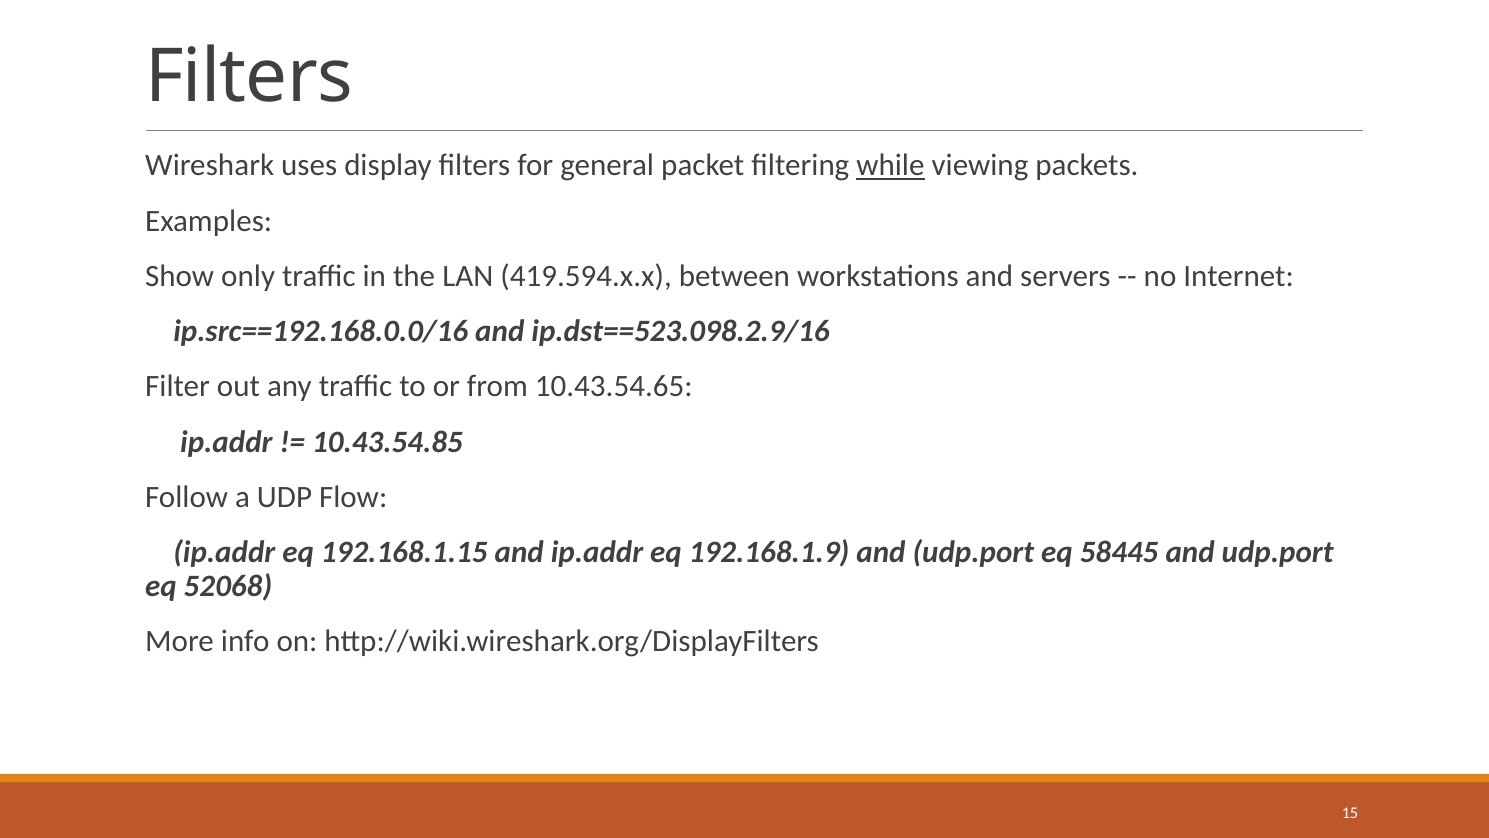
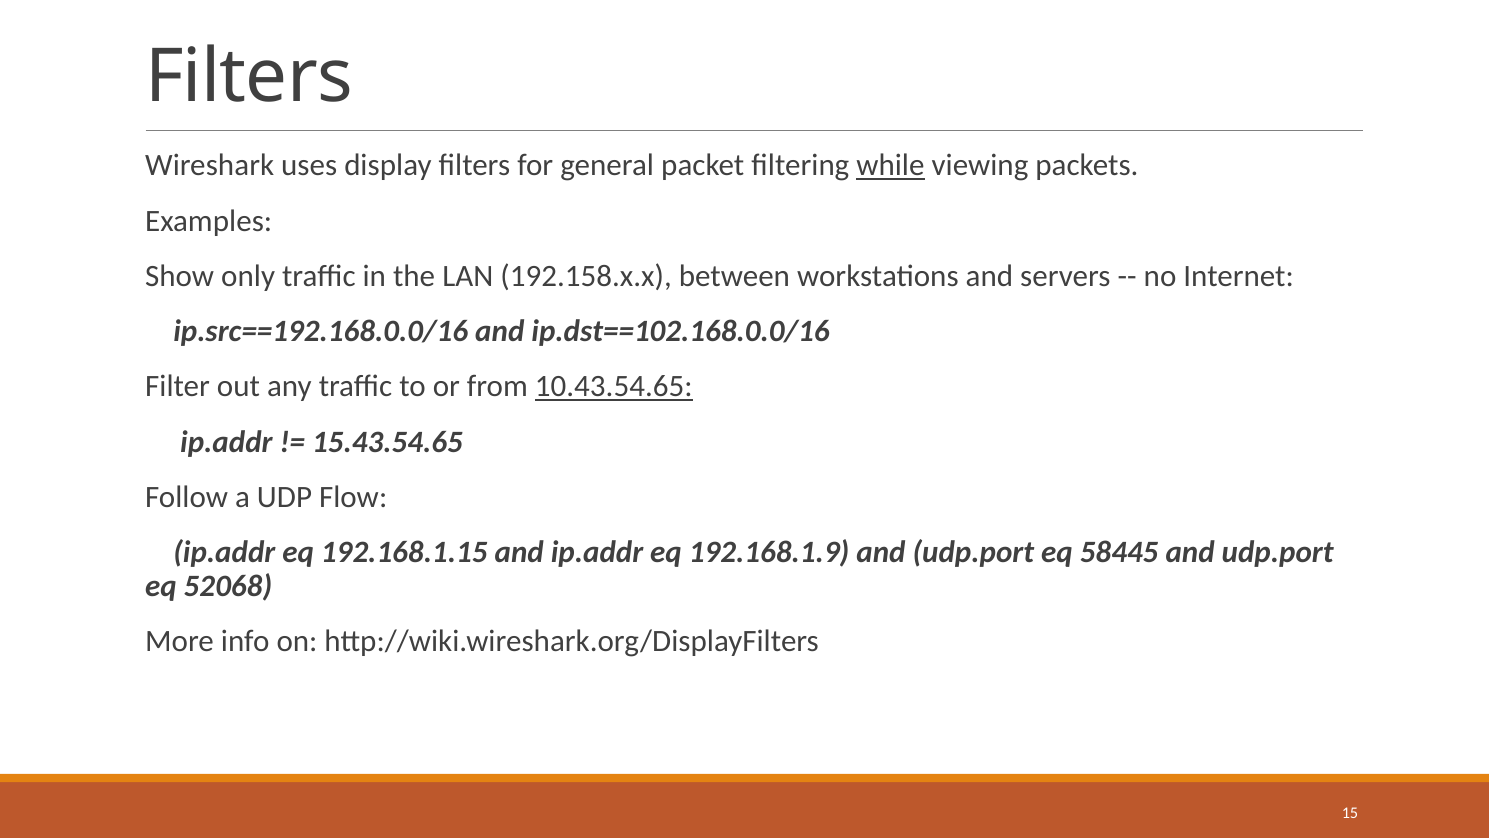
419.594.x.x: 419.594.x.x -> 192.158.x.x
ip.dst==523.098.2.9/16: ip.dst==523.098.2.9/16 -> ip.dst==102.168.0.0/16
10.43.54.65 underline: none -> present
10.43.54.85: 10.43.54.85 -> 15.43.54.65
